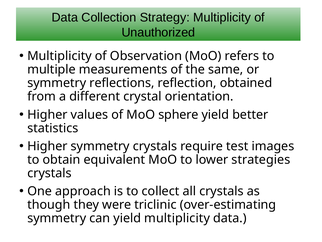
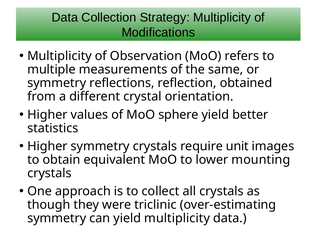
Unauthorized: Unauthorized -> Modifications
test: test -> unit
strategies: strategies -> mounting
